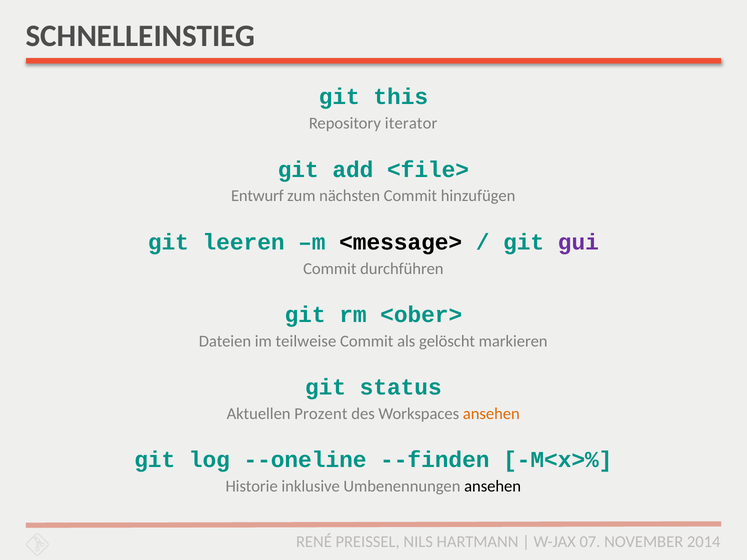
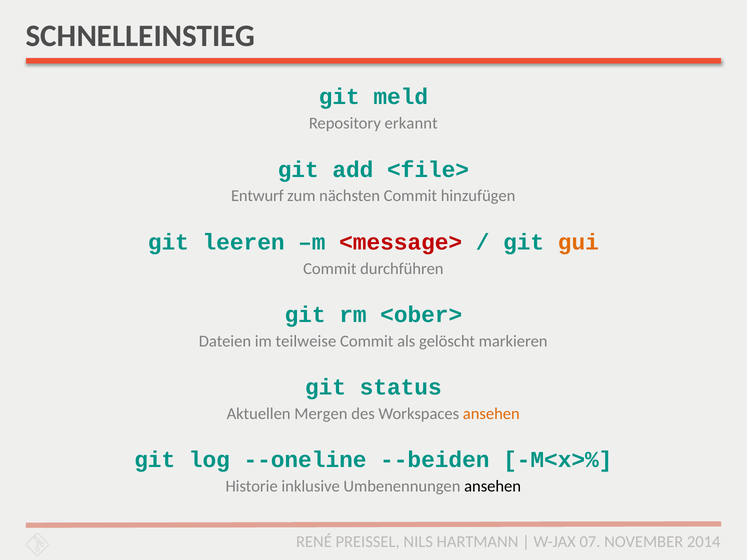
this: this -> meld
iterator: iterator -> erkannt
<message> colour: black -> red
gui colour: purple -> orange
Prozent: Prozent -> Mergen
--finden: --finden -> --beiden
